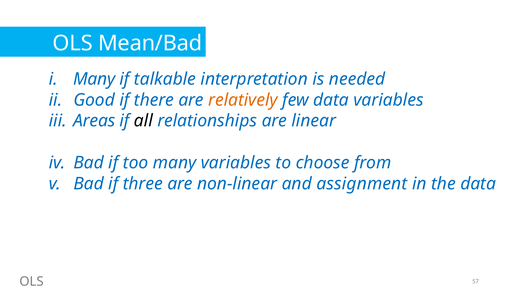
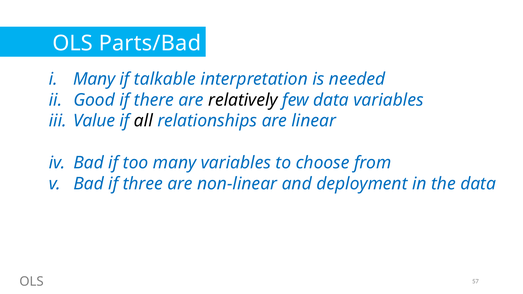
Mean/Bad: Mean/Bad -> Parts/Bad
relatively colour: orange -> black
Areas: Areas -> Value
assignment: assignment -> deployment
